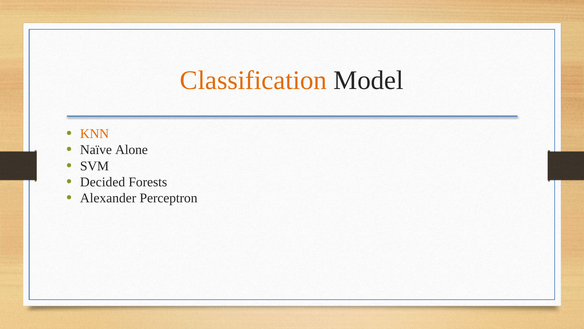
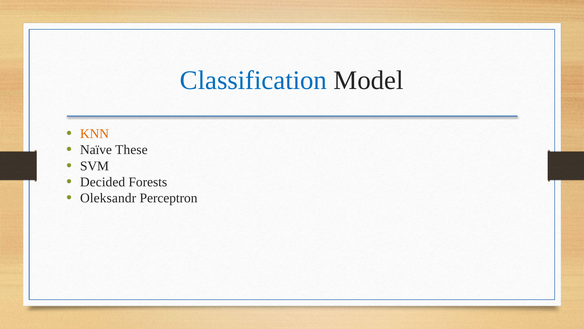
Classification colour: orange -> blue
Alone: Alone -> These
Alexander: Alexander -> Oleksandr
